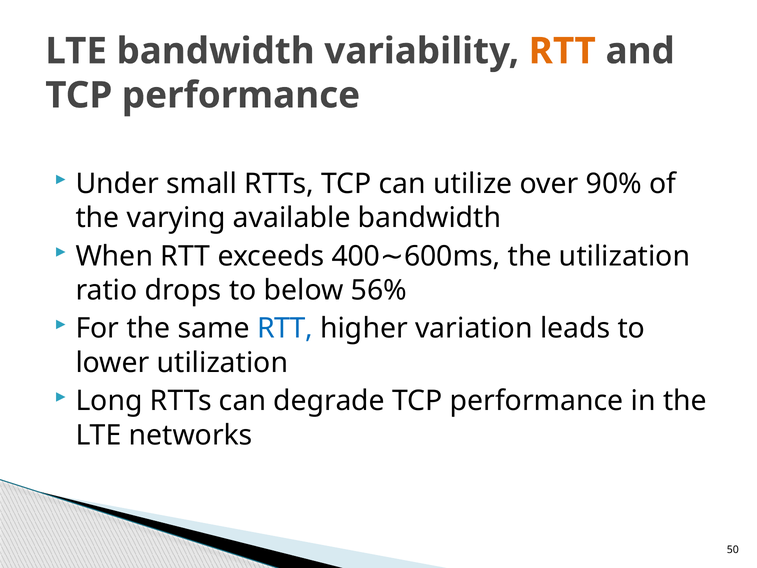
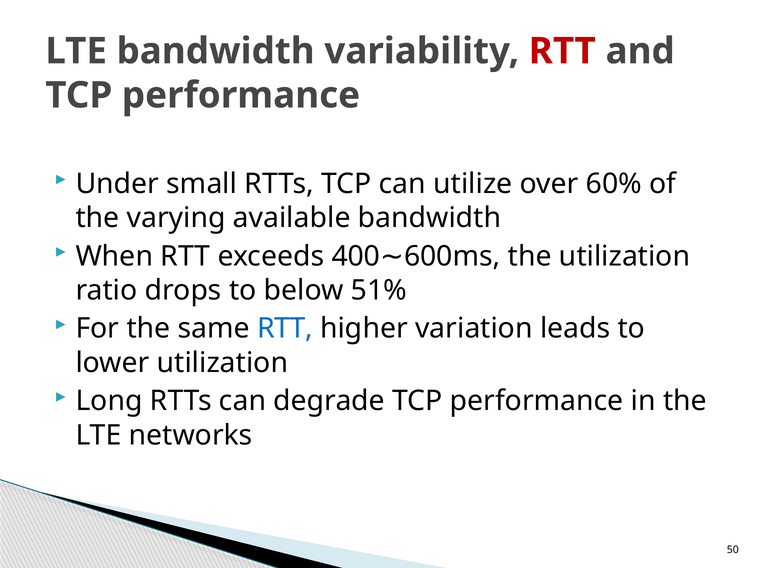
RTT at (562, 51) colour: orange -> red
90%: 90% -> 60%
56%: 56% -> 51%
